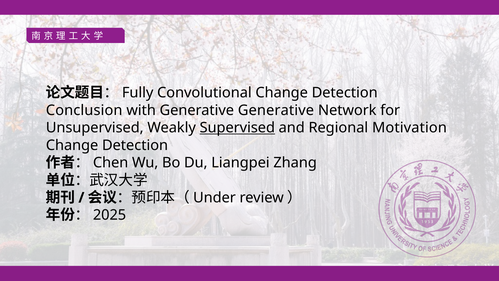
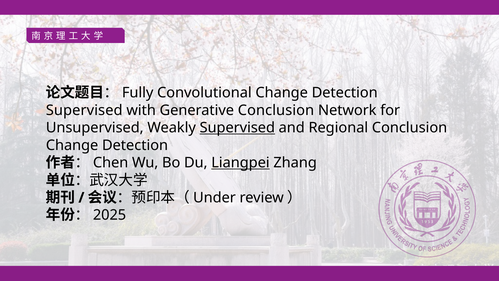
Conclusion at (84, 110): Conclusion -> Supervised
Generative Generative: Generative -> Conclusion
Regional Motivation: Motivation -> Conclusion
Liangpei underline: none -> present
